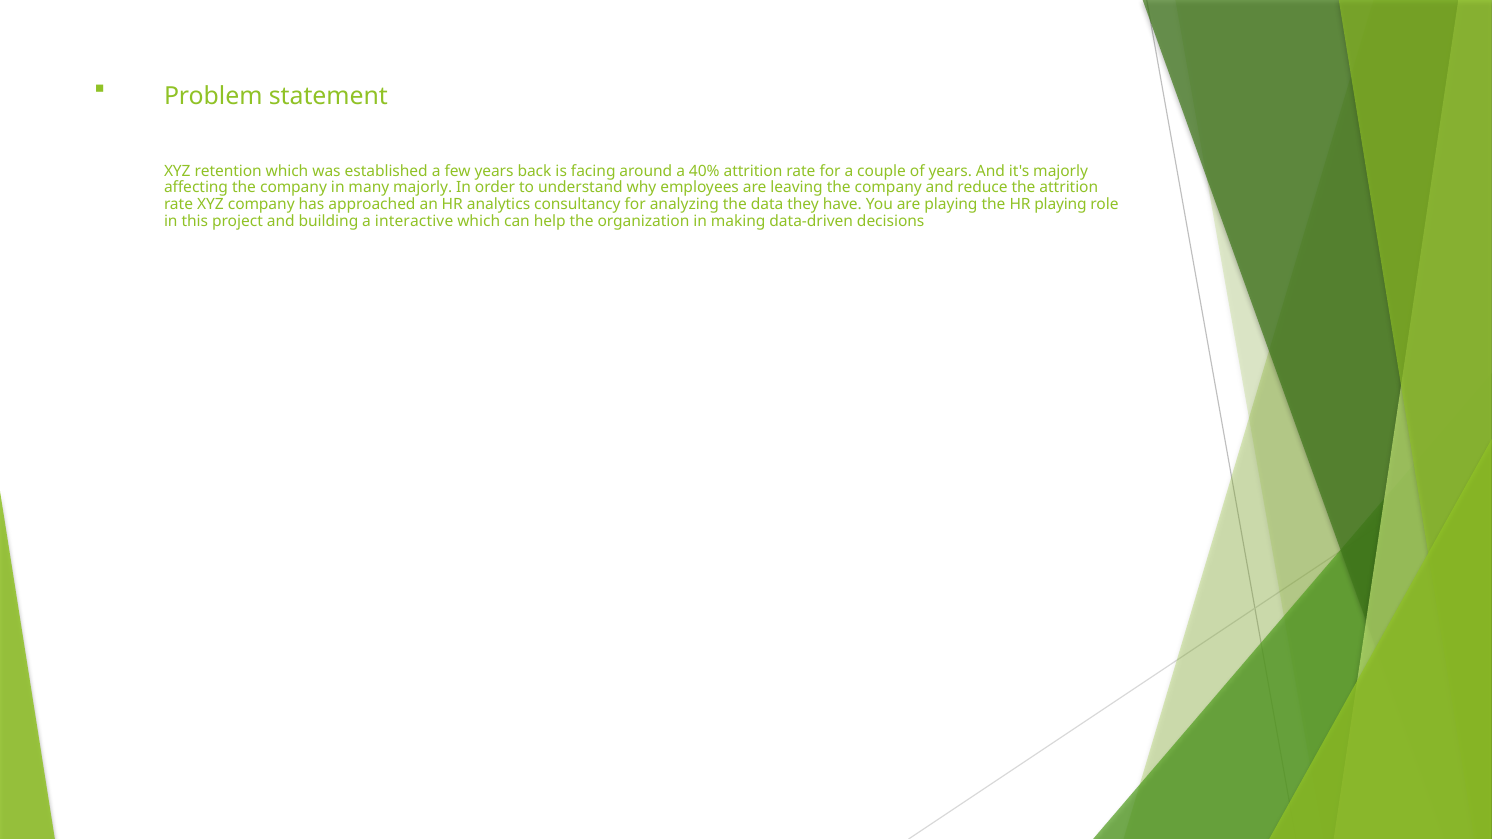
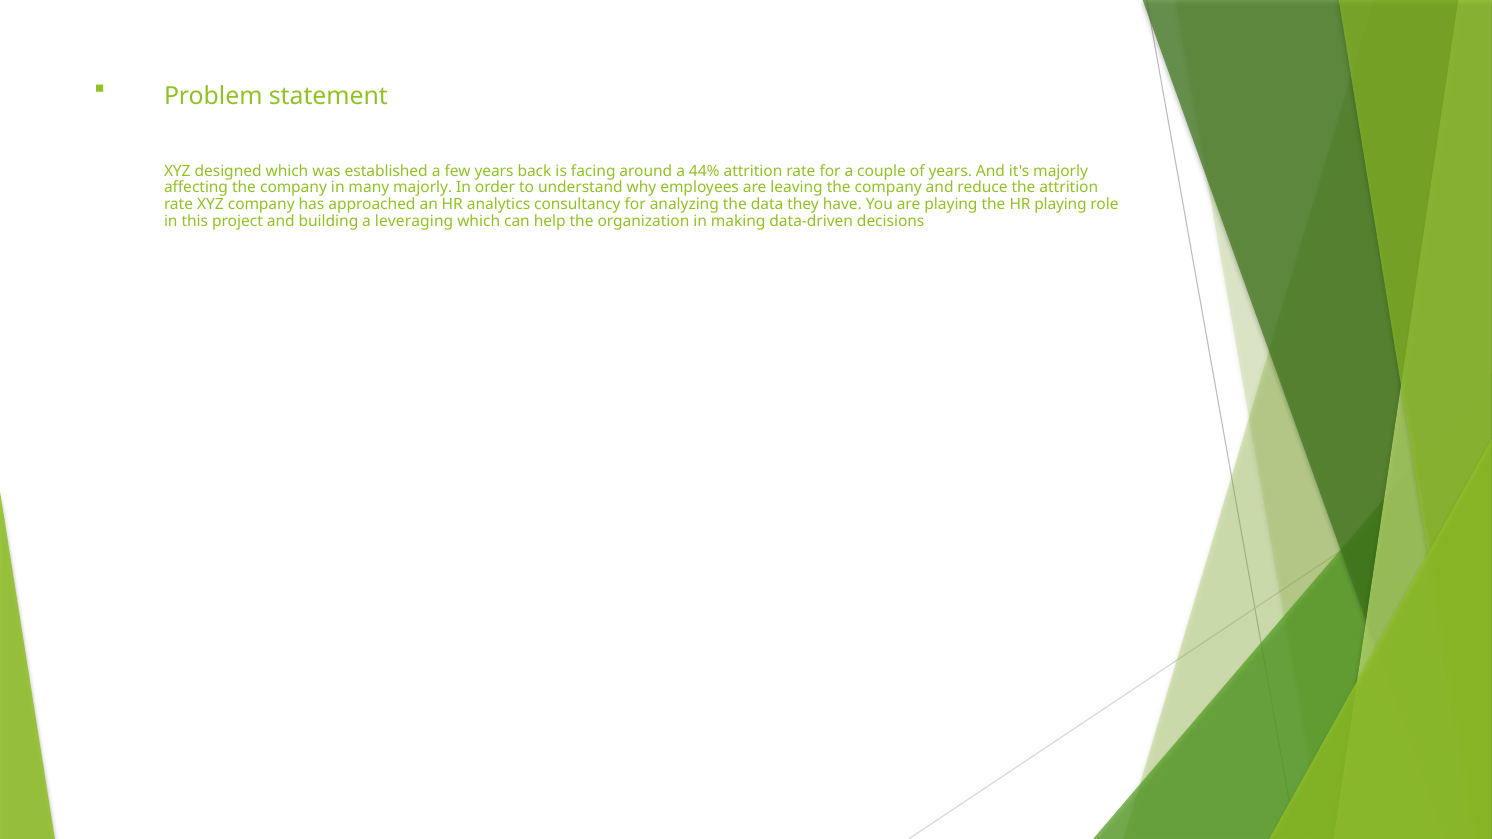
retention: retention -> designed
40%: 40% -> 44%
interactive: interactive -> leveraging
